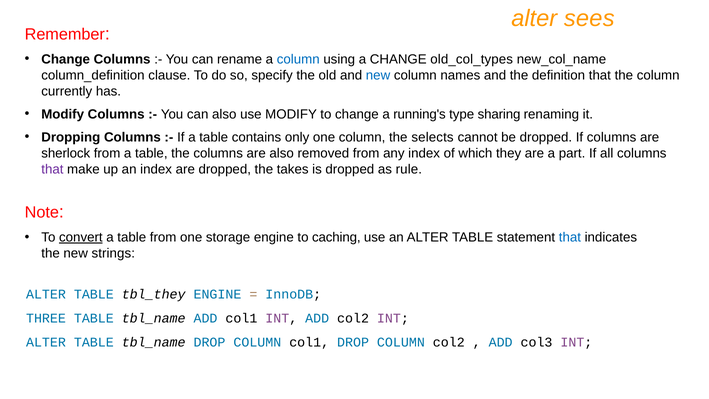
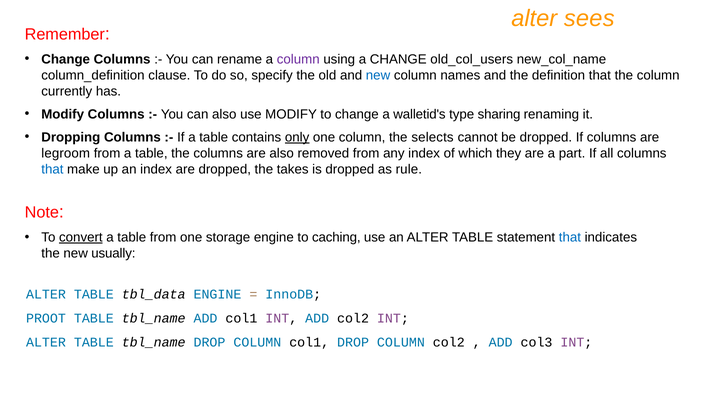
column at (298, 59) colour: blue -> purple
old_col_types: old_col_types -> old_col_users
running's: running's -> walletid's
only underline: none -> present
sherlock: sherlock -> legroom
that at (52, 169) colour: purple -> blue
strings: strings -> usually
tbl_they: tbl_they -> tbl_data
THREE: THREE -> PROOT
